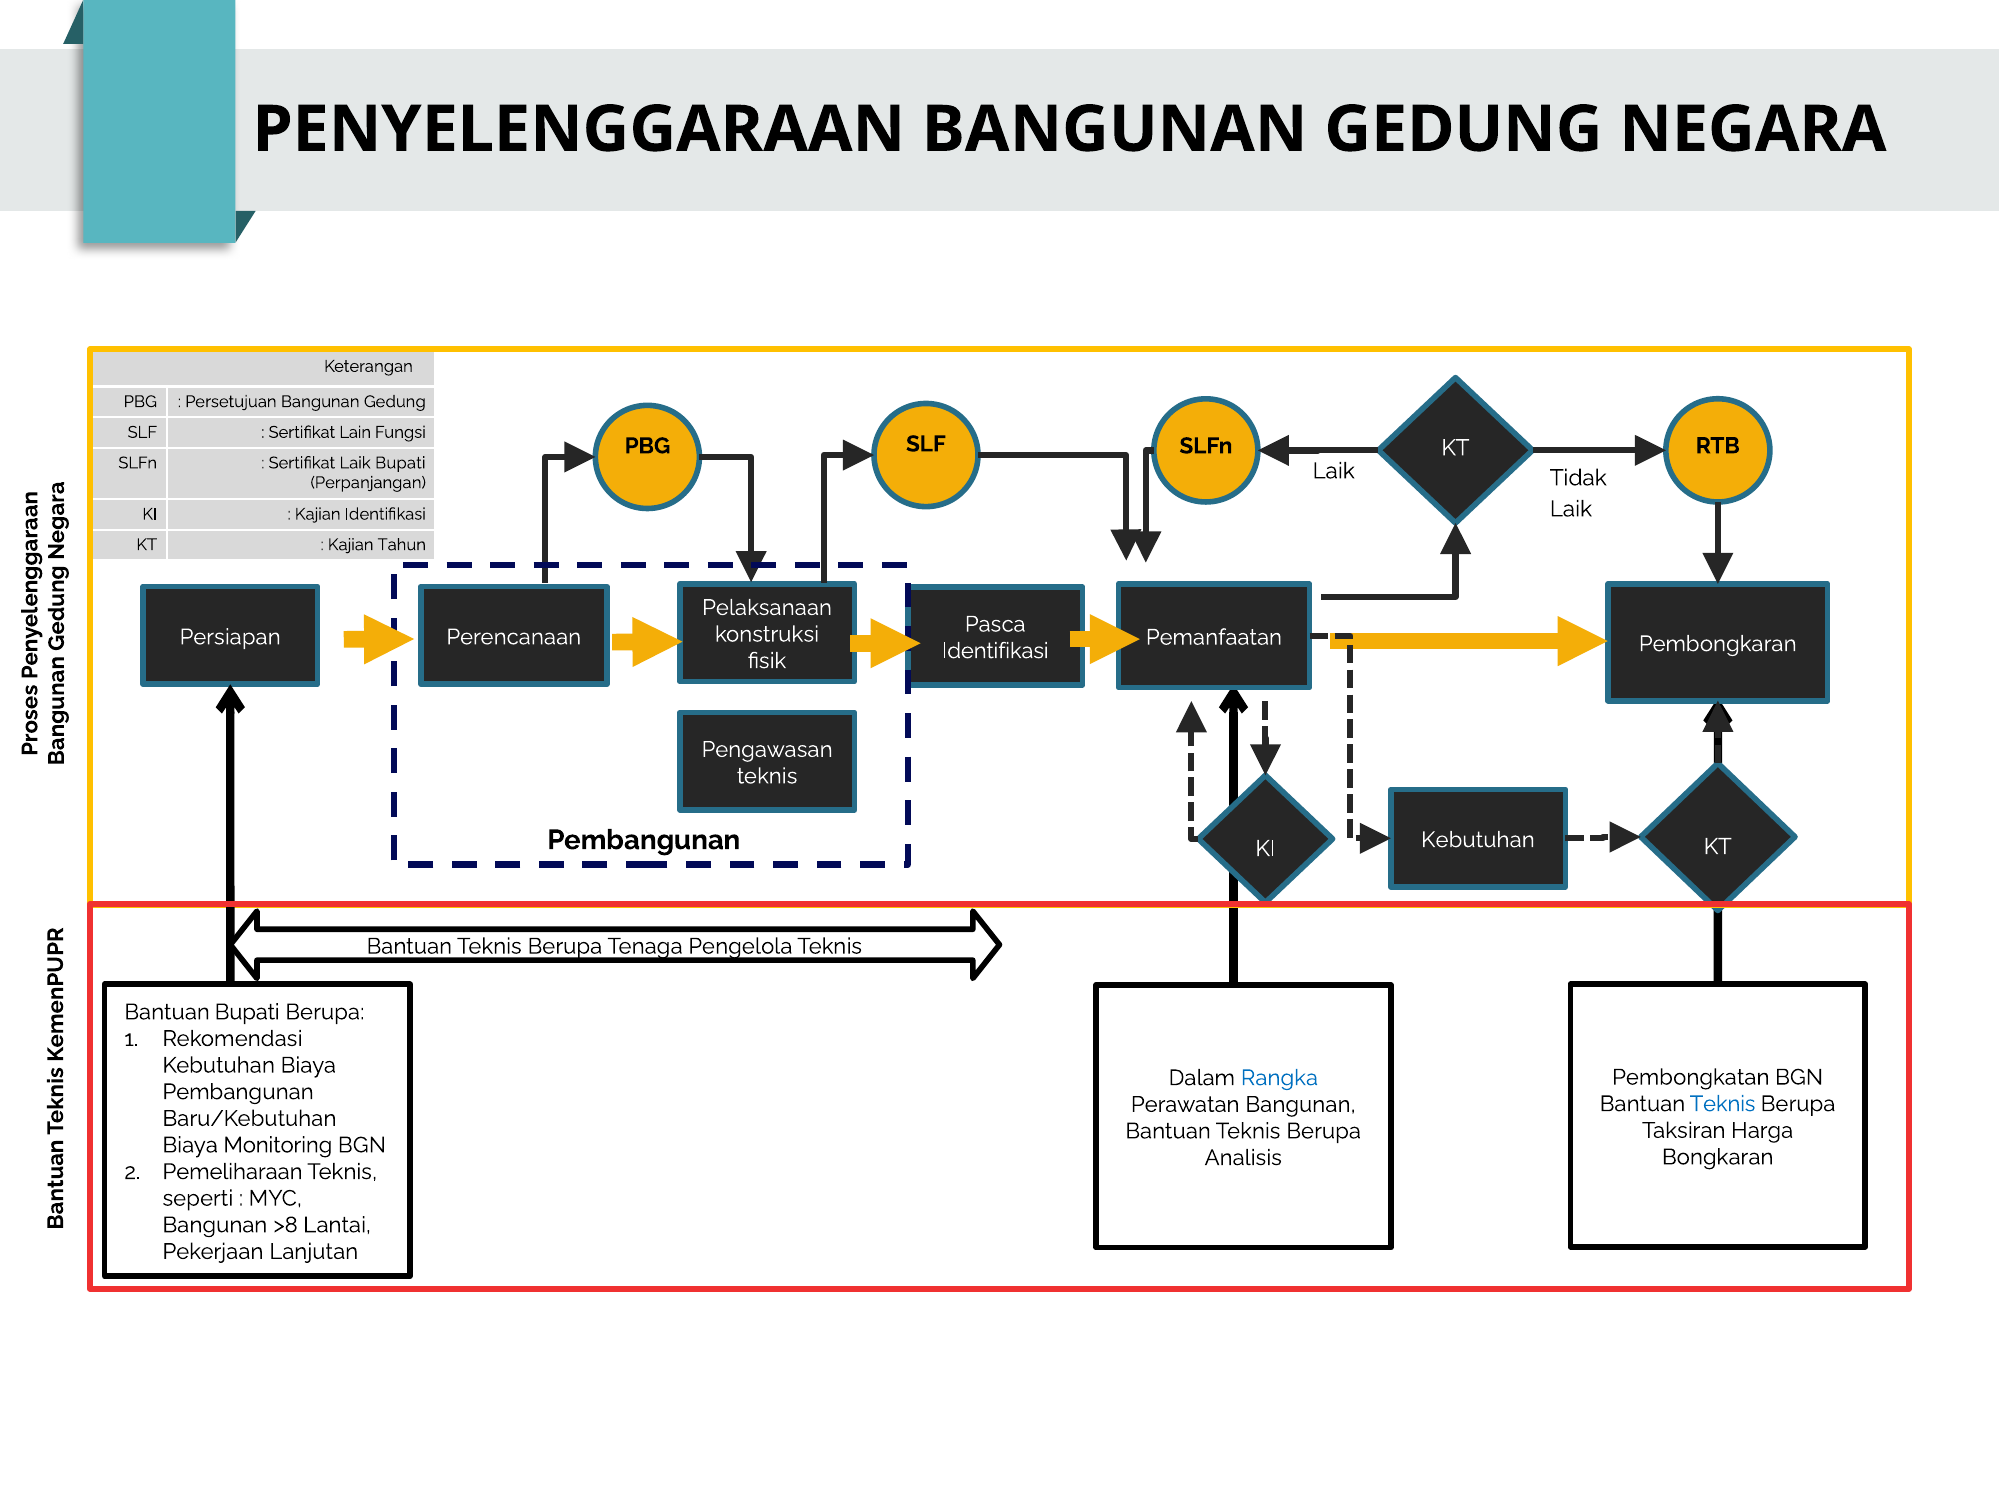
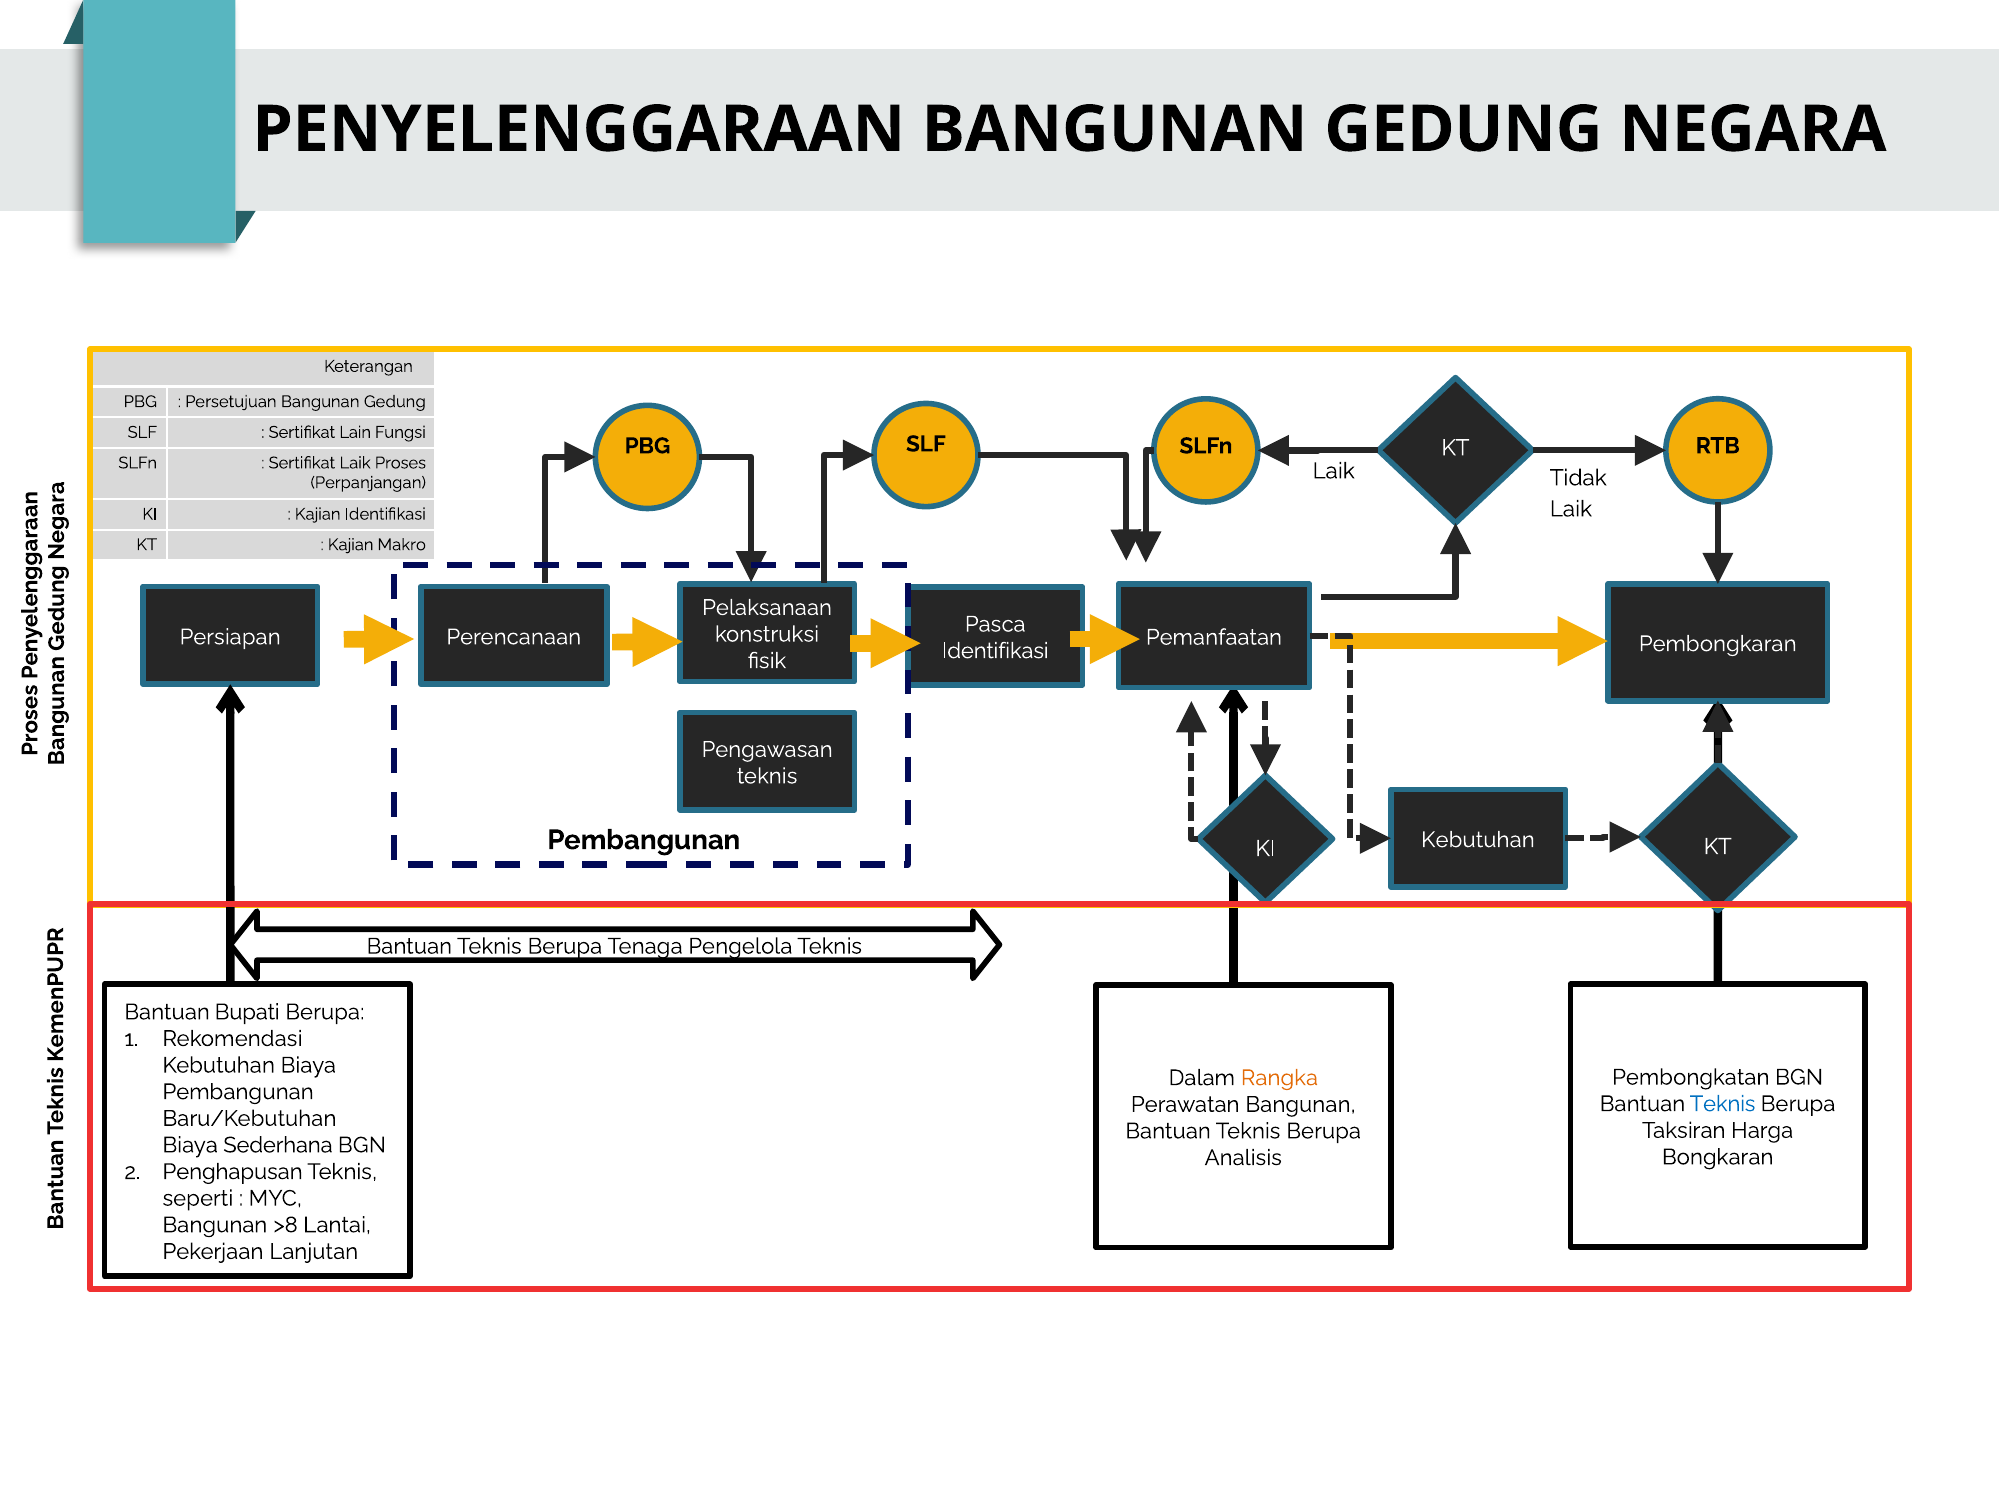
Laik Bupati: Bupati -> Proses
Tahun: Tahun -> Makro
Rangka colour: blue -> orange
Monitoring: Monitoring -> Sederhana
Pemeliharaan: Pemeliharaan -> Penghapusan
